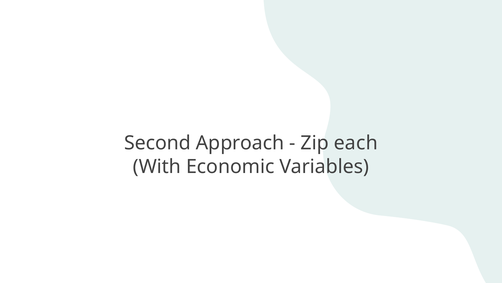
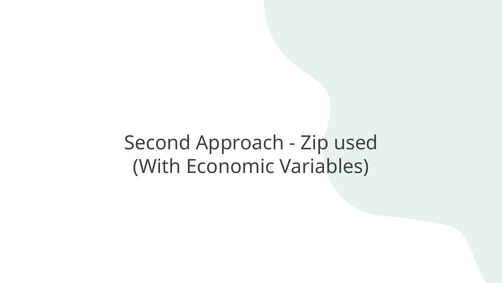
each: each -> used
